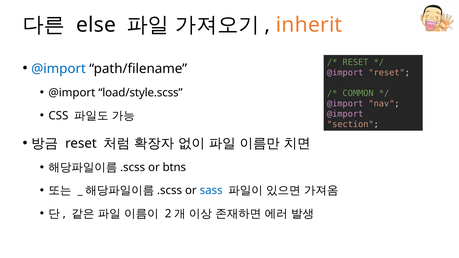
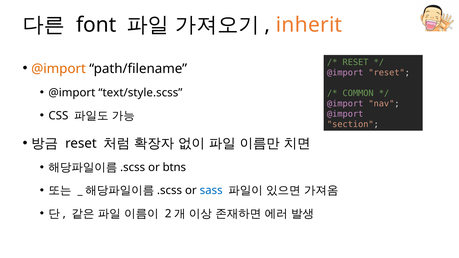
else: else -> font
@import at (59, 69) colour: blue -> orange
load/style.scss: load/style.scss -> text/style.scss
